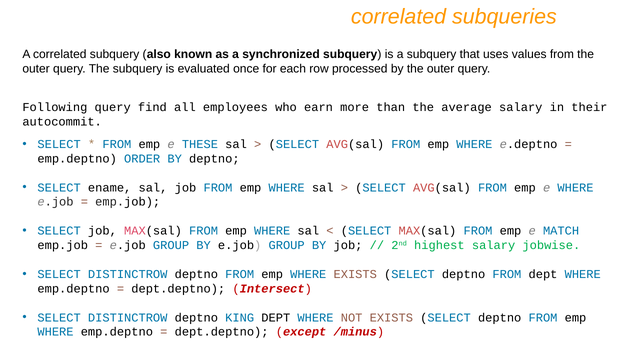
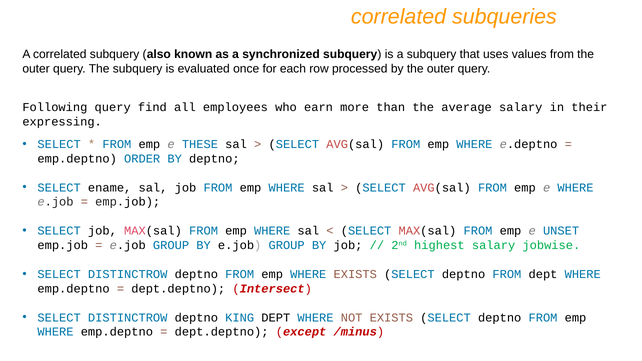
autocommit: autocommit -> expressing
MATCH: MATCH -> UNSET
